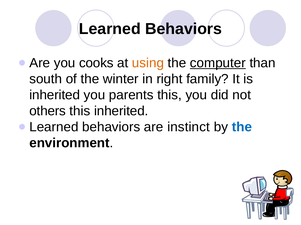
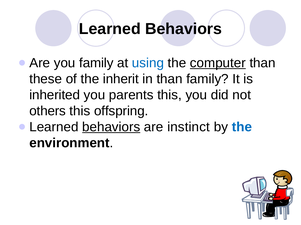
you cooks: cooks -> family
using colour: orange -> blue
south: south -> these
winter: winter -> inherit
in right: right -> than
this inherited: inherited -> offspring
behaviors at (111, 127) underline: none -> present
